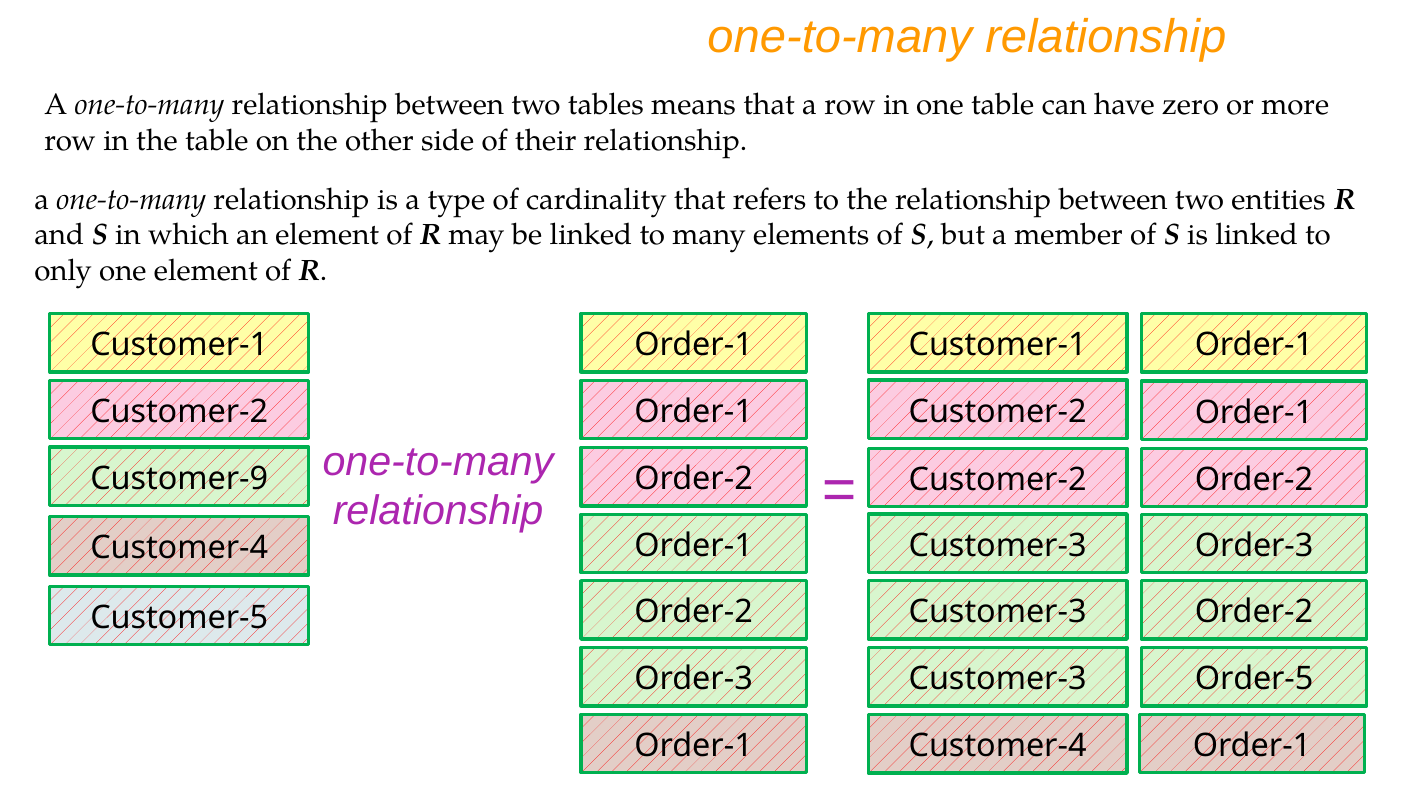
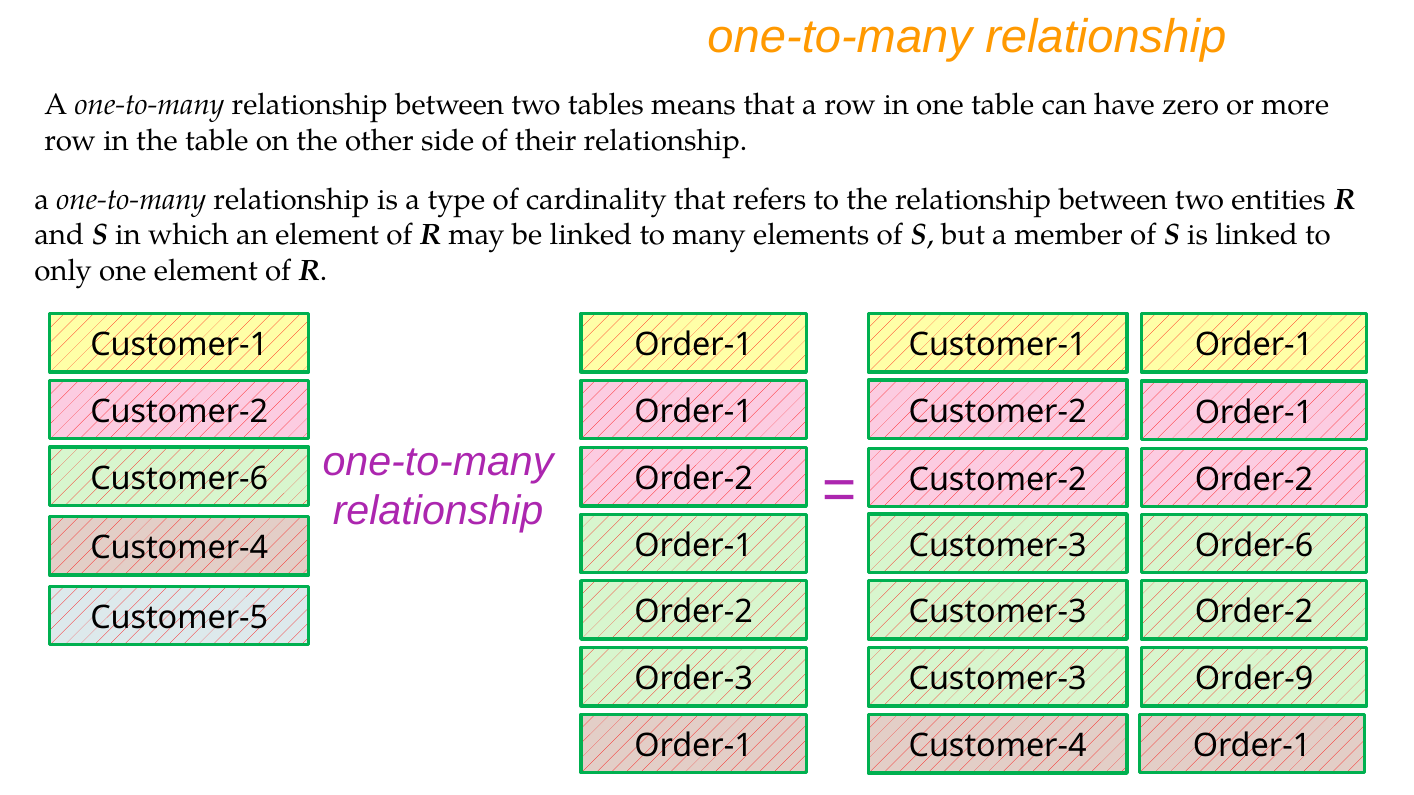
Customer-9: Customer-9 -> Customer-6
Order-3 at (1254, 546): Order-3 -> Order-6
Order-5: Order-5 -> Order-9
